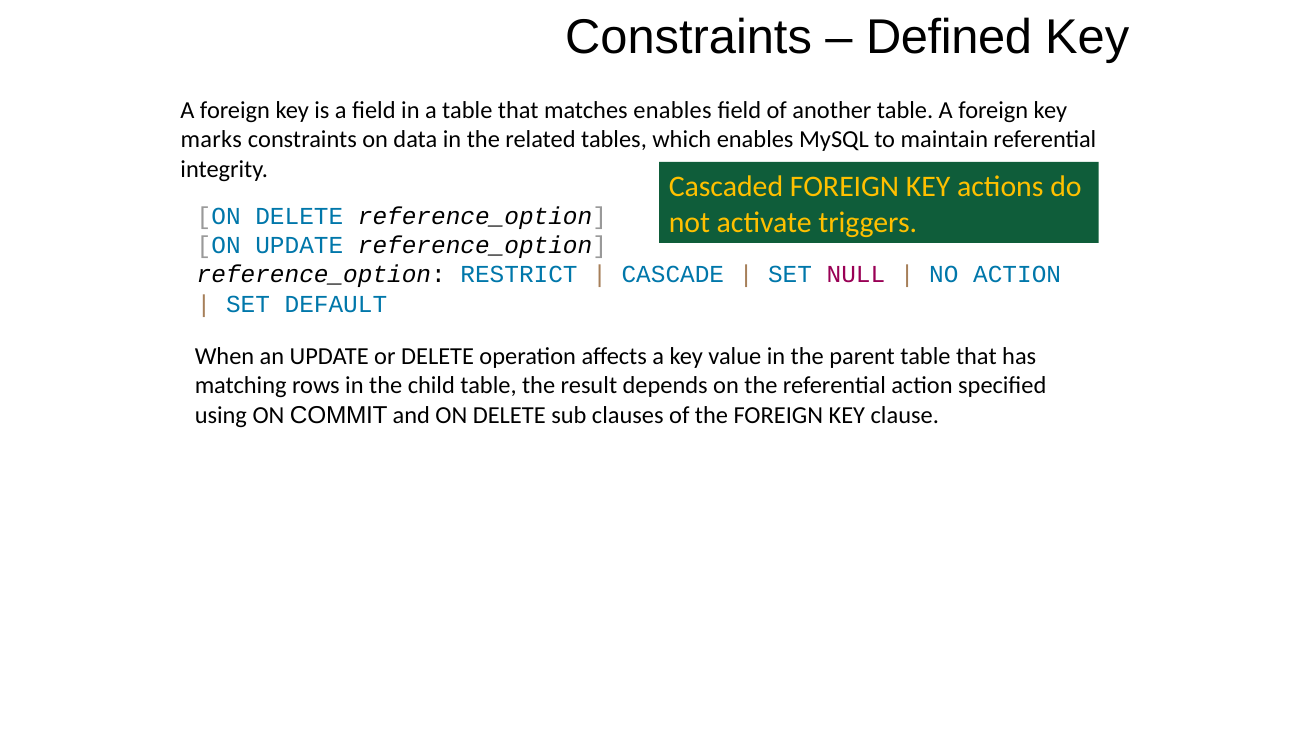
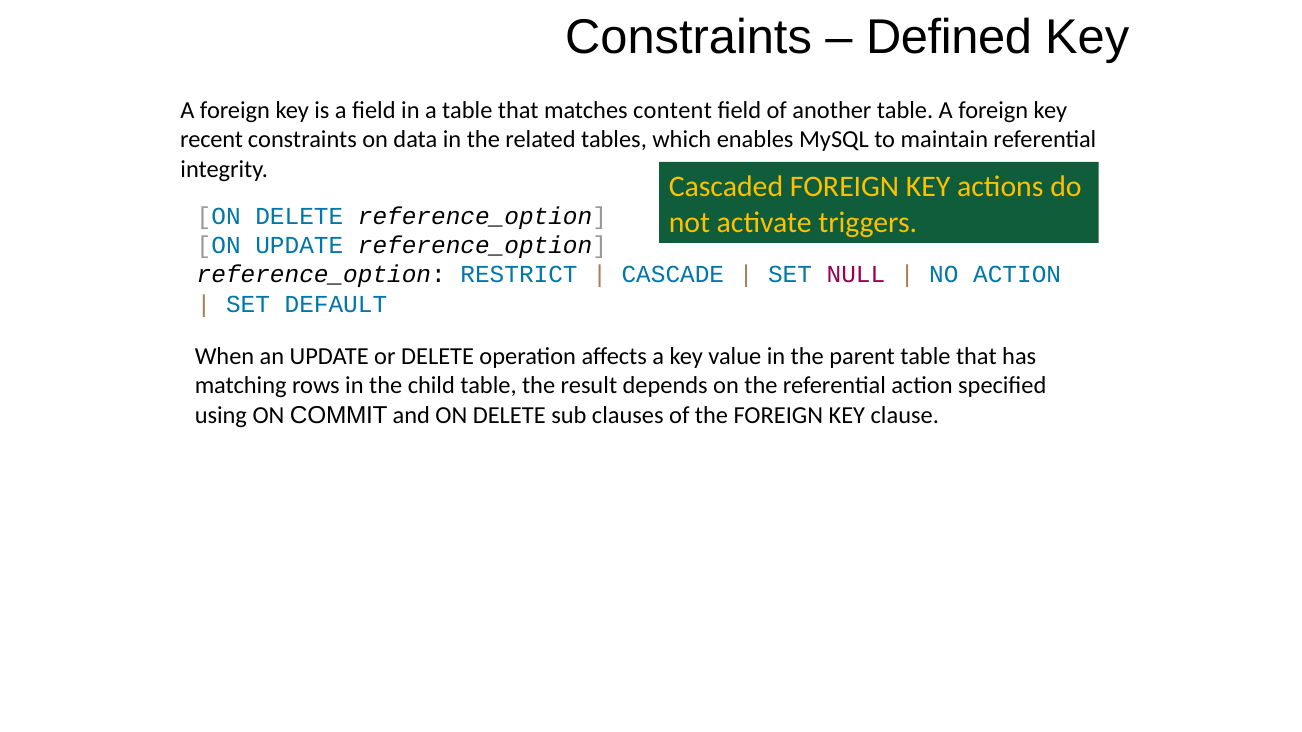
matches enables: enables -> content
marks: marks -> recent
